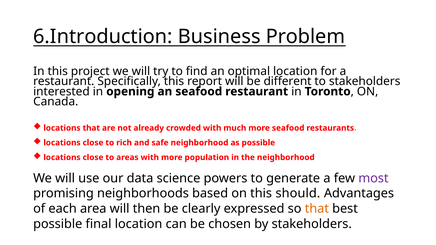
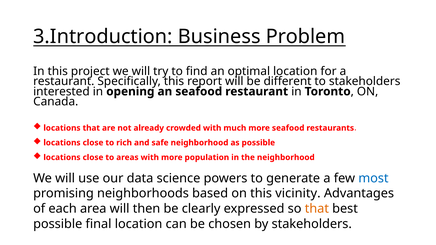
6.Introduction: 6.Introduction -> 3.Introduction
most colour: purple -> blue
should: should -> vicinity
